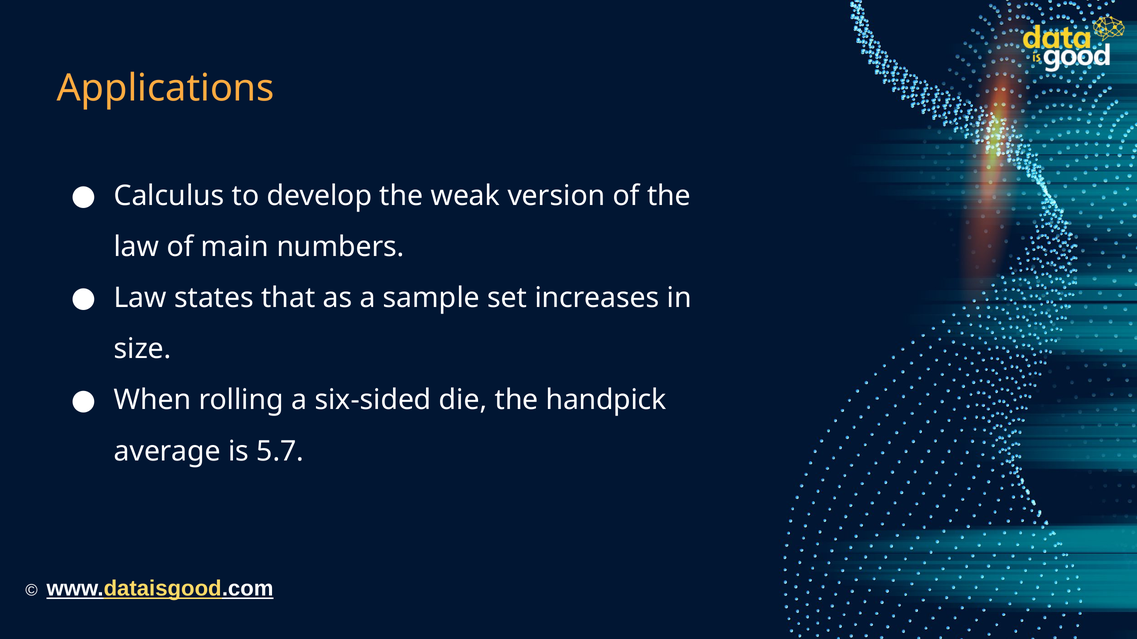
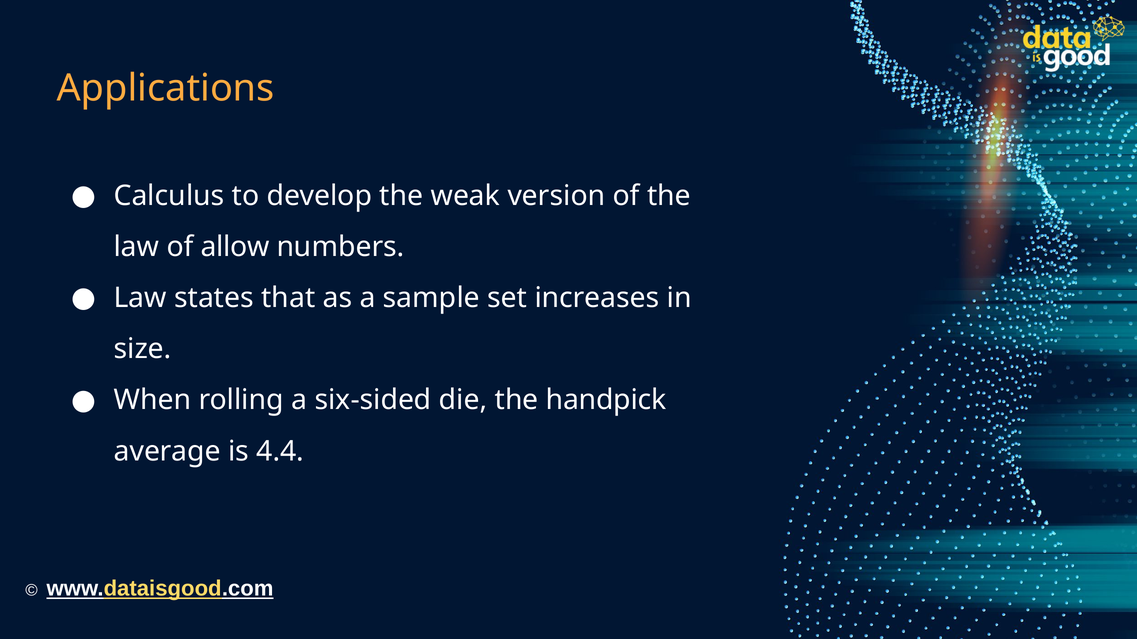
main: main -> allow
5.7: 5.7 -> 4.4
